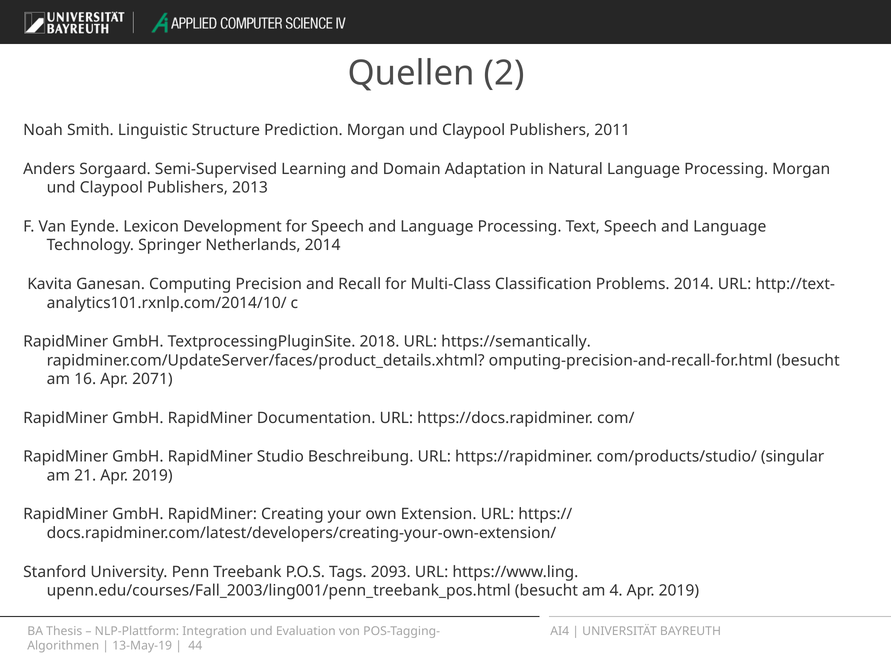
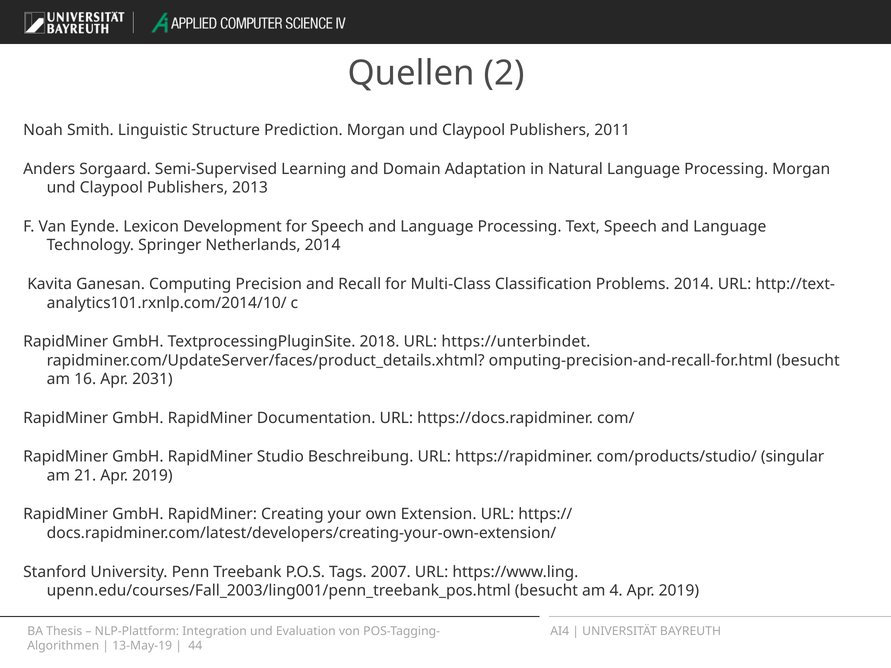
https://semantically: https://semantically -> https://unterbindet
2071: 2071 -> 2031
2093: 2093 -> 2007
